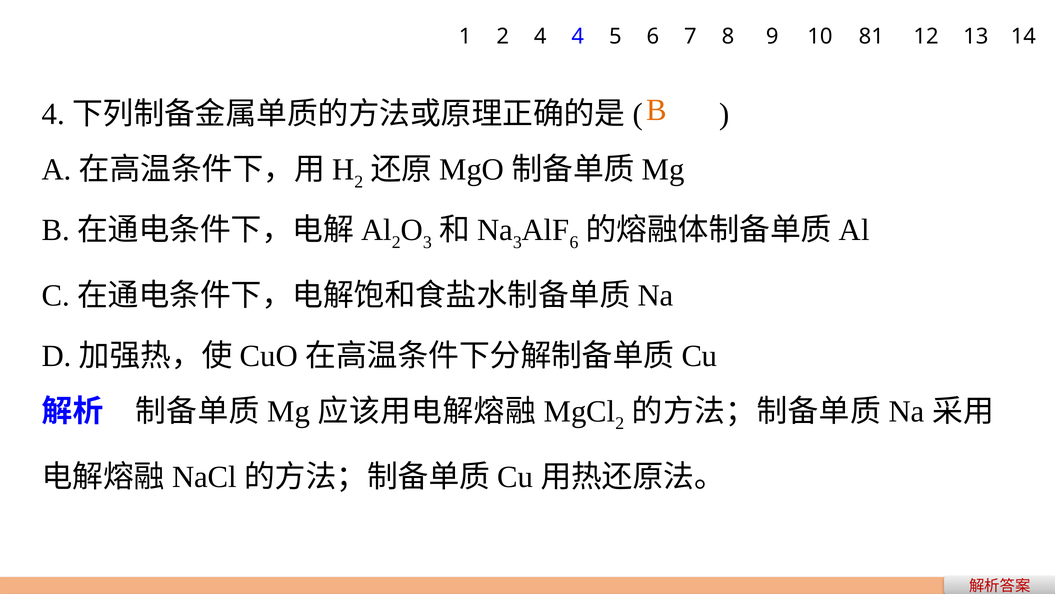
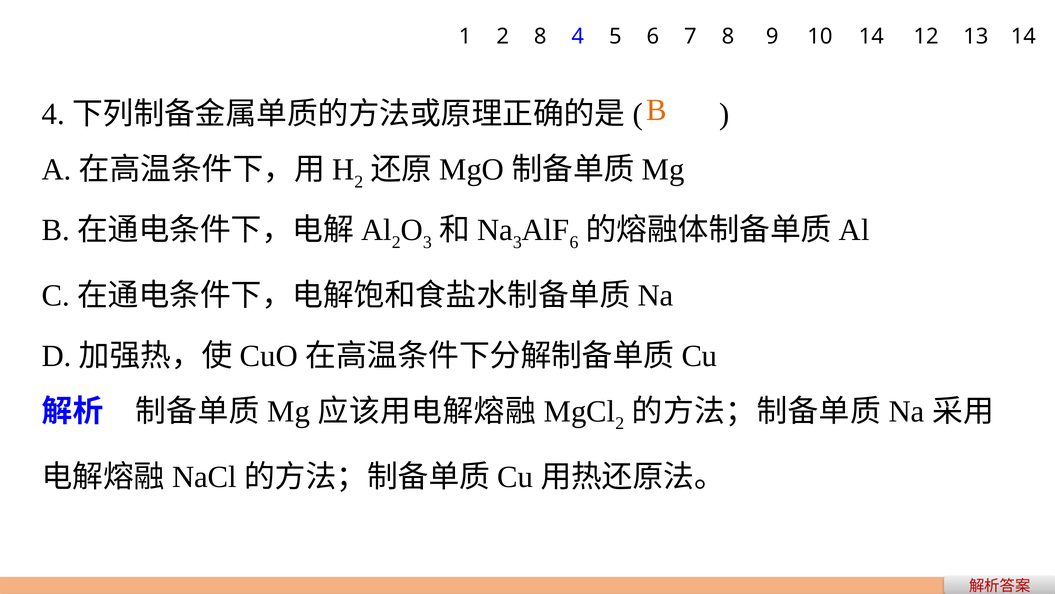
2 4: 4 -> 8
10 81: 81 -> 14
